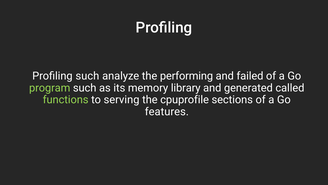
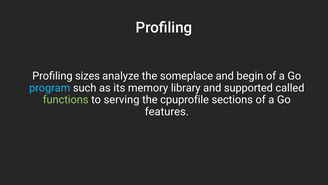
Profiling such: such -> sizes
performing: performing -> someplace
failed: failed -> begin
program colour: light green -> light blue
generated: generated -> supported
